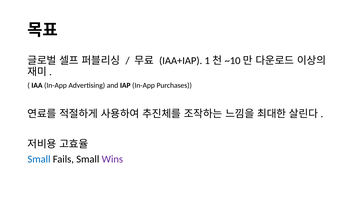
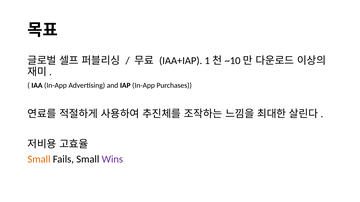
Small at (39, 160) colour: blue -> orange
